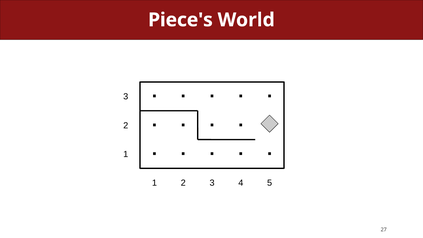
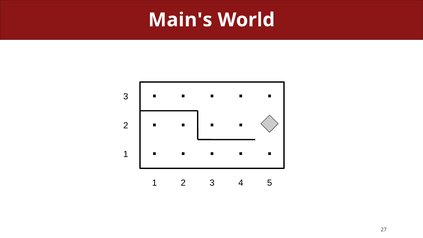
Piece's: Piece's -> Main's
